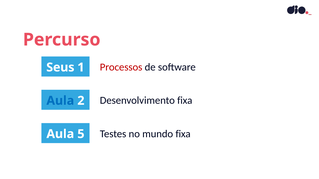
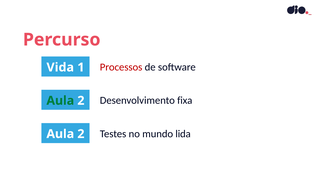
Seus: Seus -> Vida
Aula at (60, 101) colour: blue -> green
5 at (81, 134): 5 -> 2
mundo fixa: fixa -> lida
